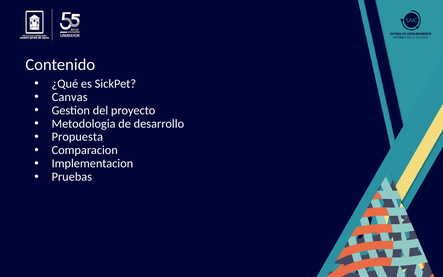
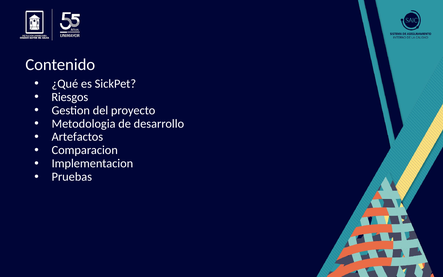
Canvas: Canvas -> Riesgos
Propuesta: Propuesta -> Artefactos
